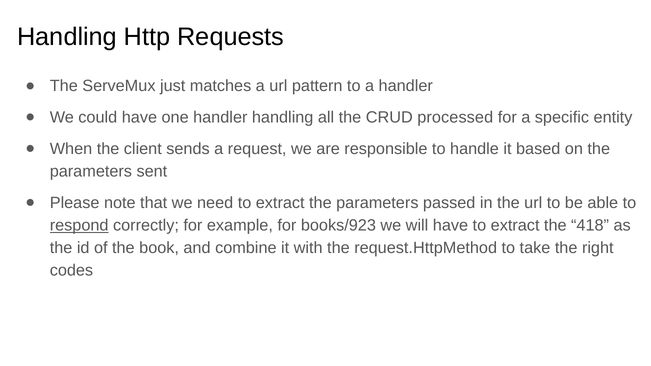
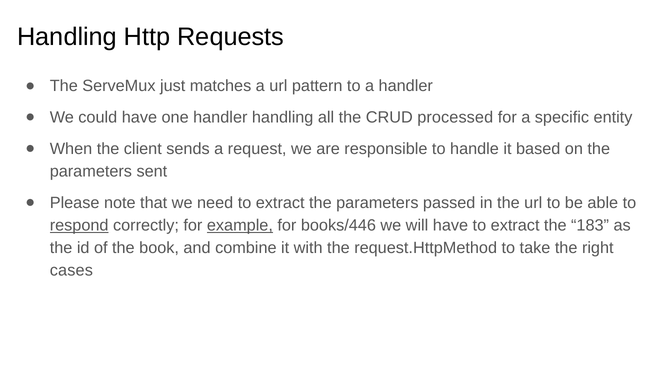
example underline: none -> present
books/923: books/923 -> books/446
418: 418 -> 183
codes: codes -> cases
